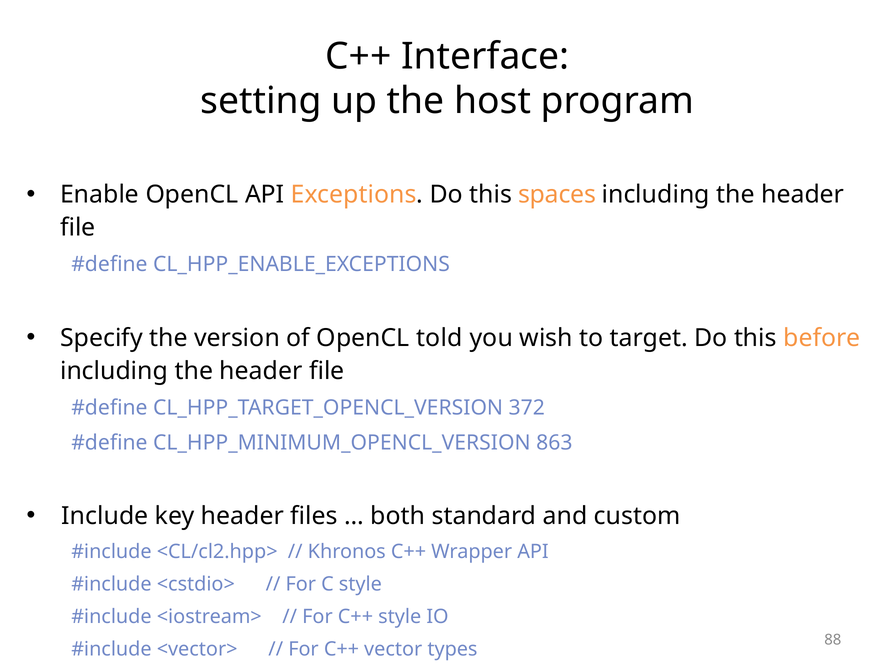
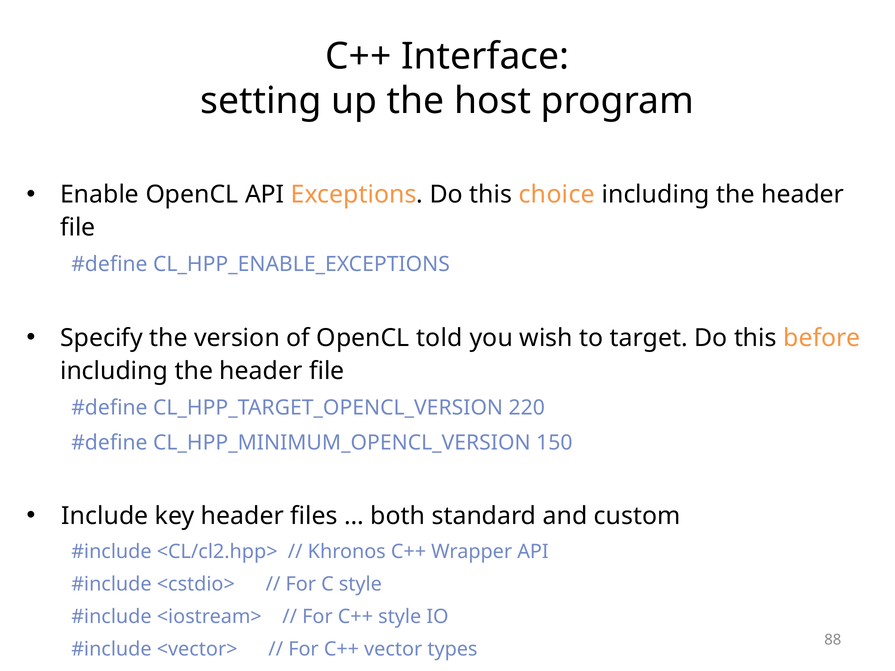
spaces: spaces -> choice
372: 372 -> 220
863: 863 -> 150
